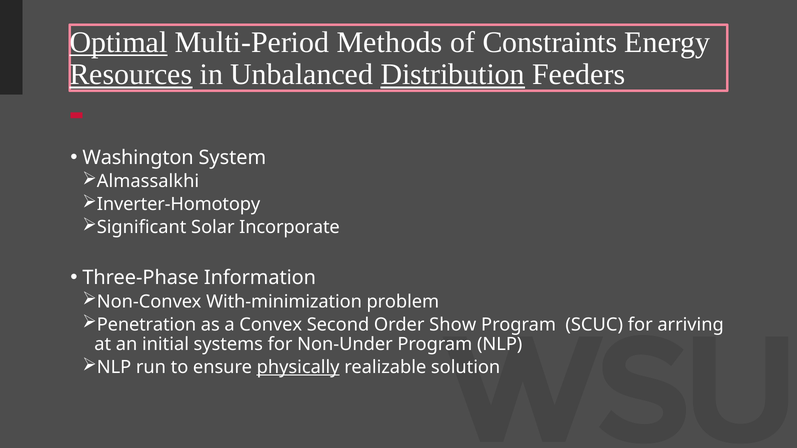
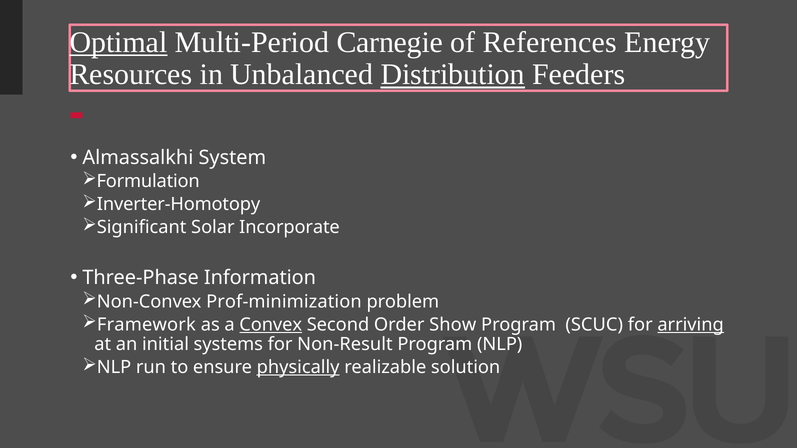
Methods: Methods -> Carnegie
Constraints: Constraints -> References
Resources underline: present -> none
Washington: Washington -> Almassalkhi
Almassalkhi: Almassalkhi -> Formulation
With-minimization: With-minimization -> Prof-minimization
Penetration: Penetration -> Framework
Convex underline: none -> present
arriving underline: none -> present
Non-Under: Non-Under -> Non-Result
